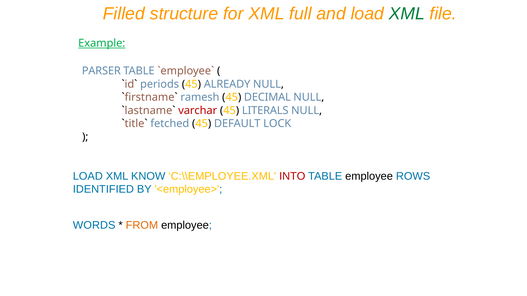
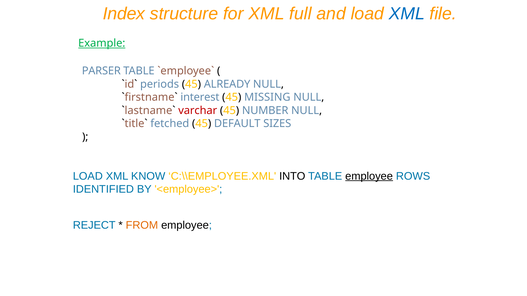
Filled: Filled -> Index
XML at (407, 14) colour: green -> blue
ramesh: ramesh -> interest
DECIMAL: DECIMAL -> MISSING
LITERALS: LITERALS -> NUMBER
LOCK: LOCK -> SIZES
INTO colour: red -> black
employee at (369, 176) underline: none -> present
WORDS: WORDS -> REJECT
